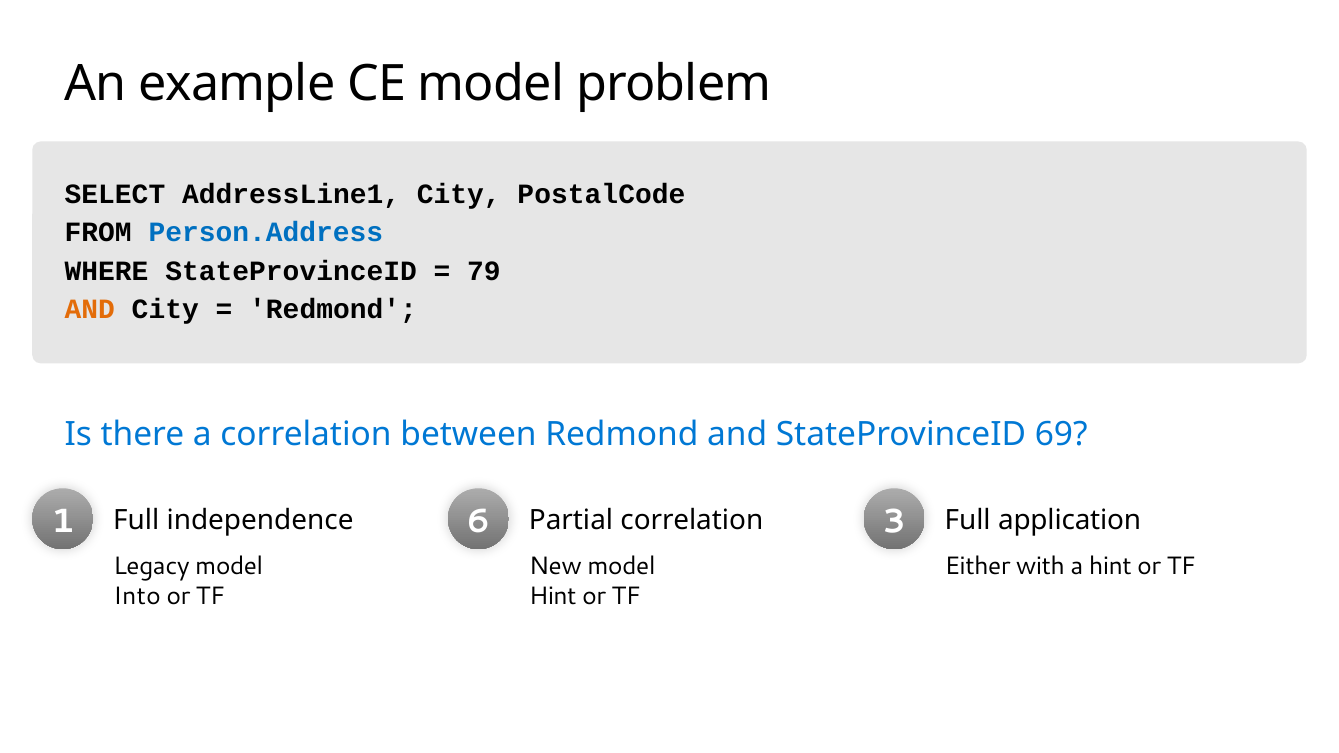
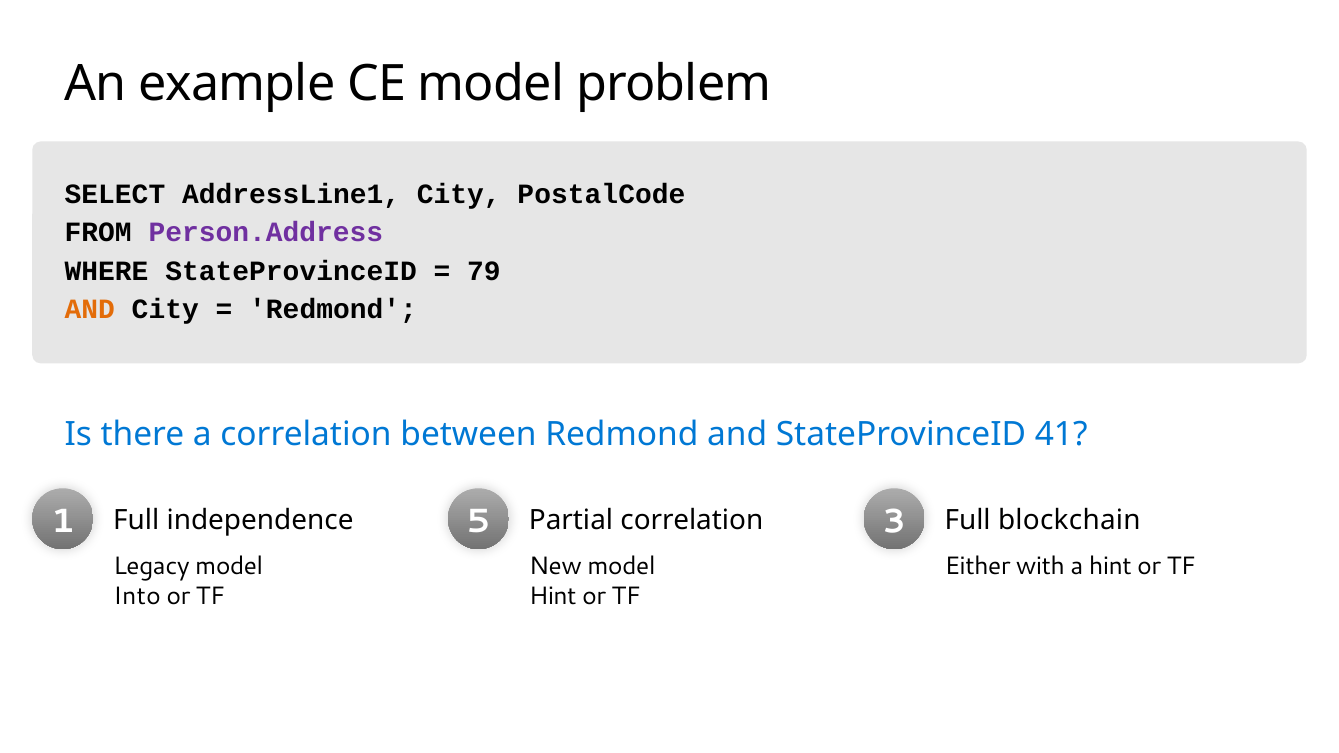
Person.Address colour: blue -> purple
69: 69 -> 41
6: 6 -> 5
application: application -> blockchain
